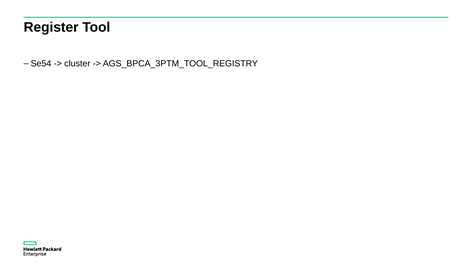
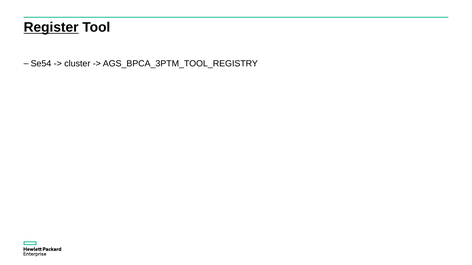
Register underline: none -> present
